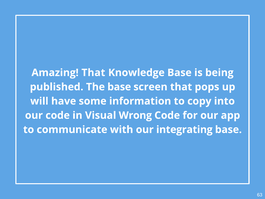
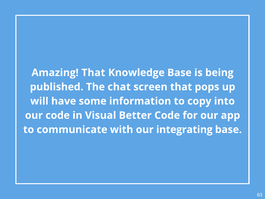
The base: base -> chat
Wrong: Wrong -> Better
